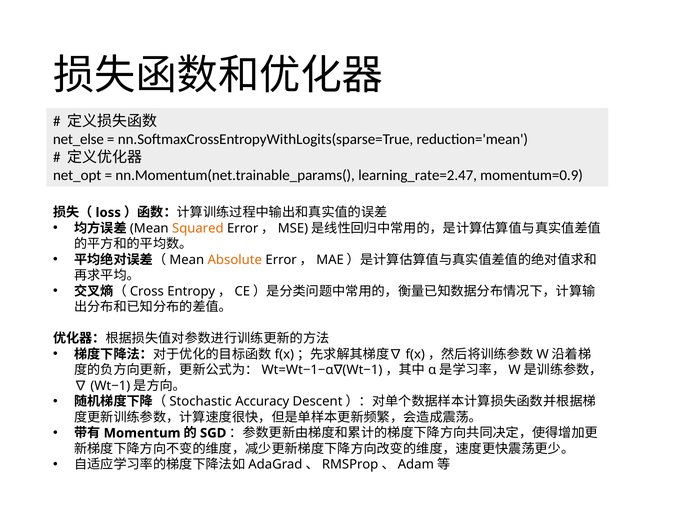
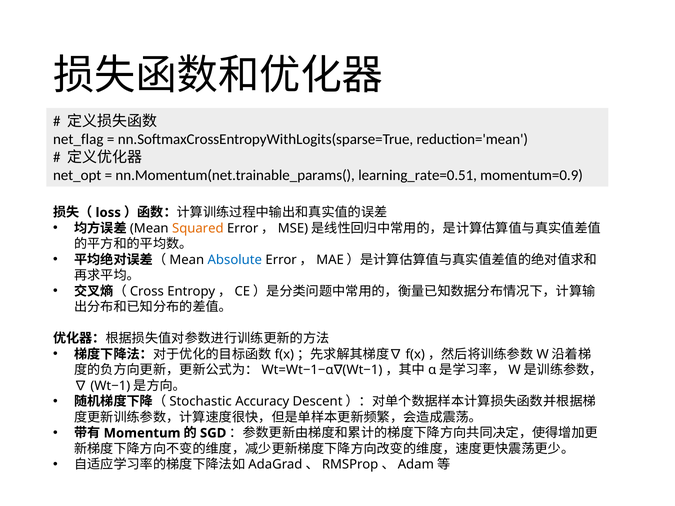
net_else: net_else -> net_flag
learning_rate=2.47: learning_rate=2.47 -> learning_rate=0.51
Absolute colour: orange -> blue
